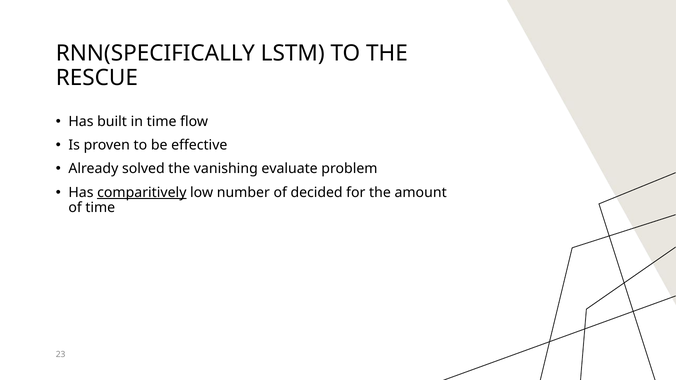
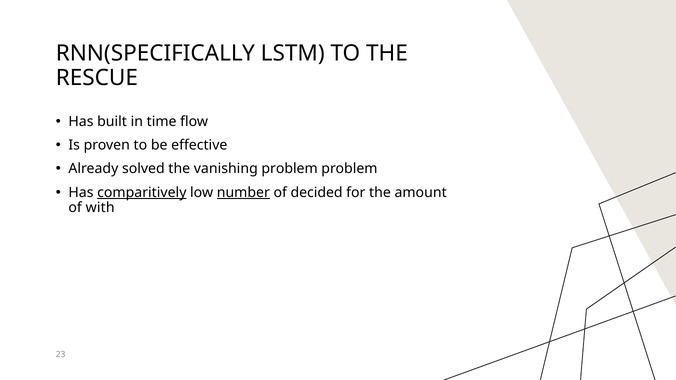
vanishing evaluate: evaluate -> problem
number underline: none -> present
of time: time -> with
